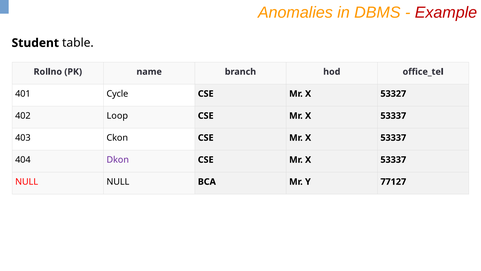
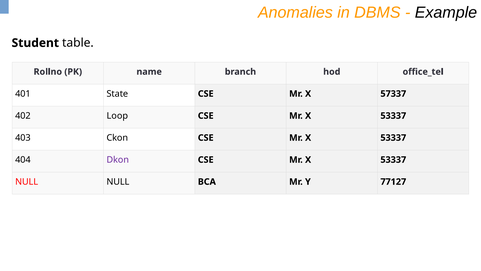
Example colour: red -> black
Cycle: Cycle -> State
53327: 53327 -> 57337
